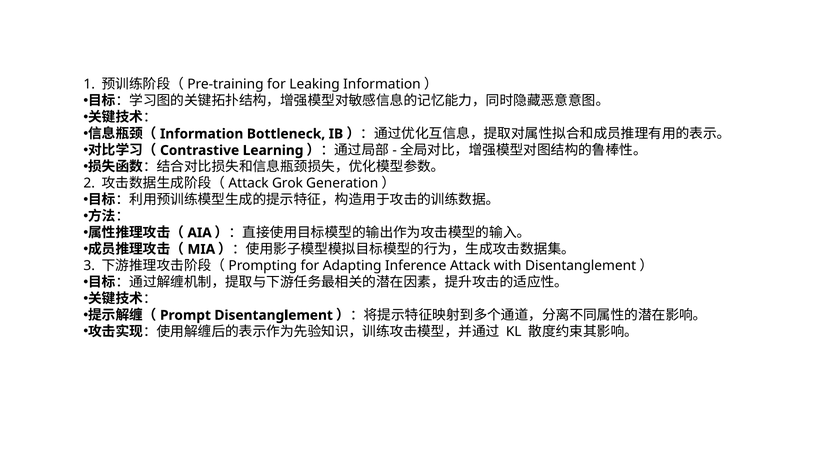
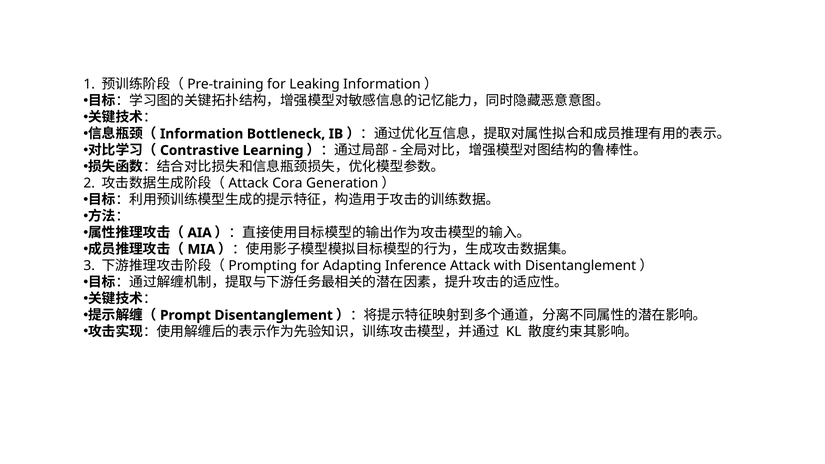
Grok: Grok -> Cora
